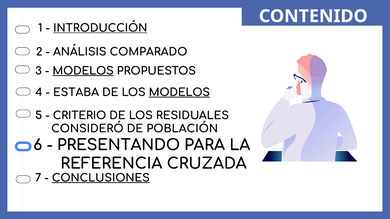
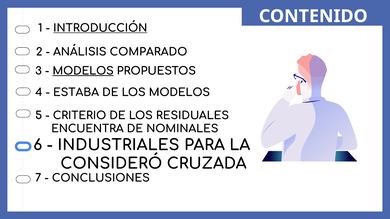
MODELOS at (179, 93) underline: present -> none
CONSIDERÓ: CONSIDERÓ -> ENCUENTRA
POBLACIÓN: POBLACIÓN -> NOMINALES
PRESENTANDO: PRESENTANDO -> INDUSTRIALES
REFERENCIA: REFERENCIA -> CONSIDERÓ
CONCLUSIONES underline: present -> none
